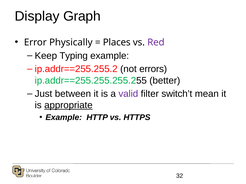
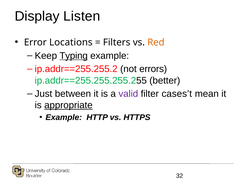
Graph: Graph -> Listen
Physically: Physically -> Locations
Places: Places -> Filters
Red colour: purple -> orange
Typing underline: none -> present
switch’t: switch’t -> cases’t
